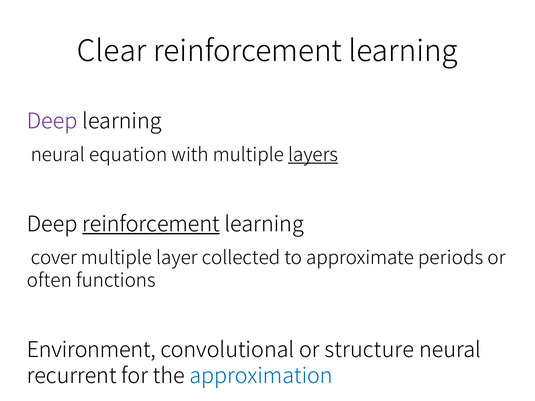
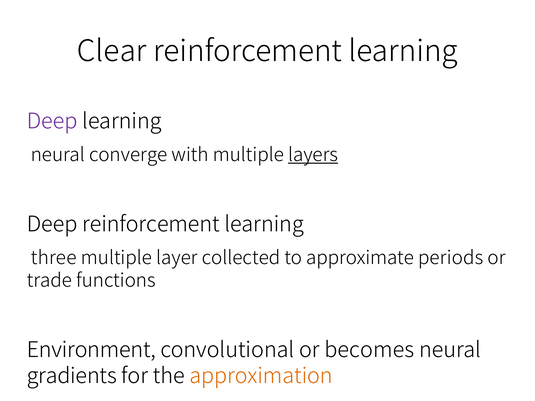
equation: equation -> converge
reinforcement at (151, 225) underline: present -> none
cover: cover -> three
often: often -> trade
structure: structure -> becomes
recurrent: recurrent -> gradients
approximation colour: blue -> orange
